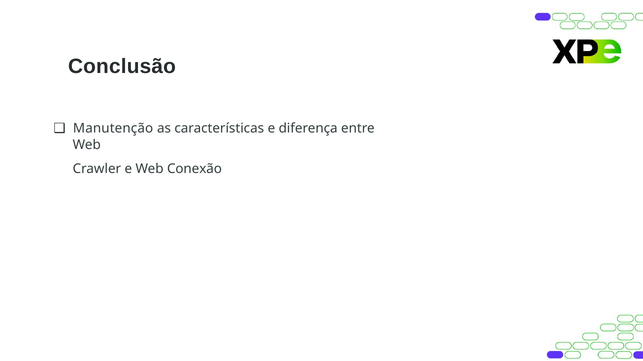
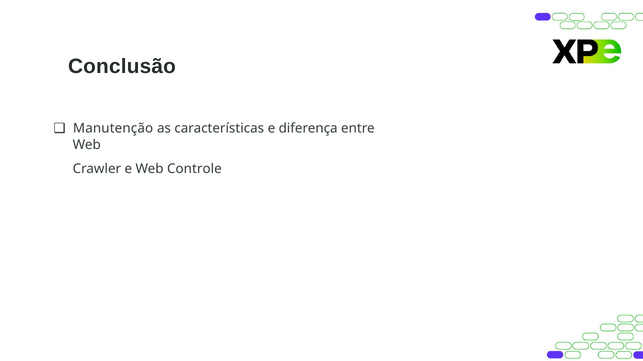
Conexão: Conexão -> Controle
